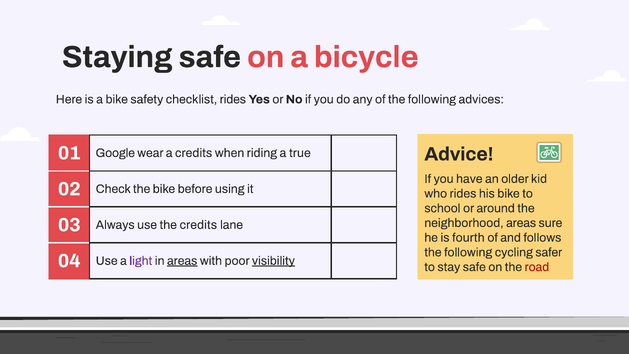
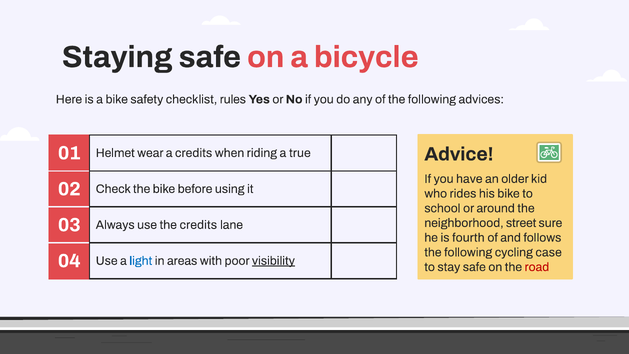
checklist rides: rides -> rules
Google: Google -> Helmet
neighborhood areas: areas -> street
safer: safer -> case
light colour: purple -> blue
areas at (182, 261) underline: present -> none
